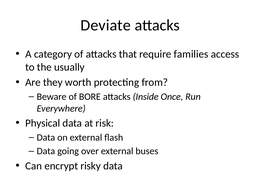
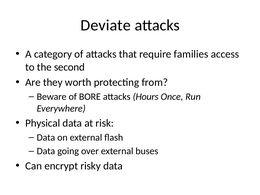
usually: usually -> second
Inside: Inside -> Hours
